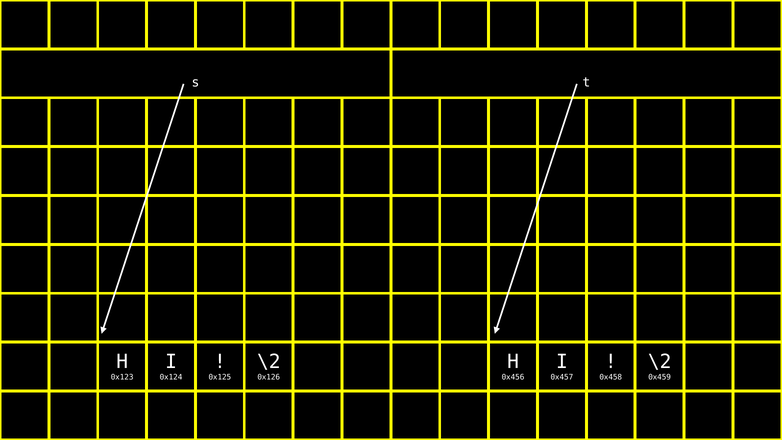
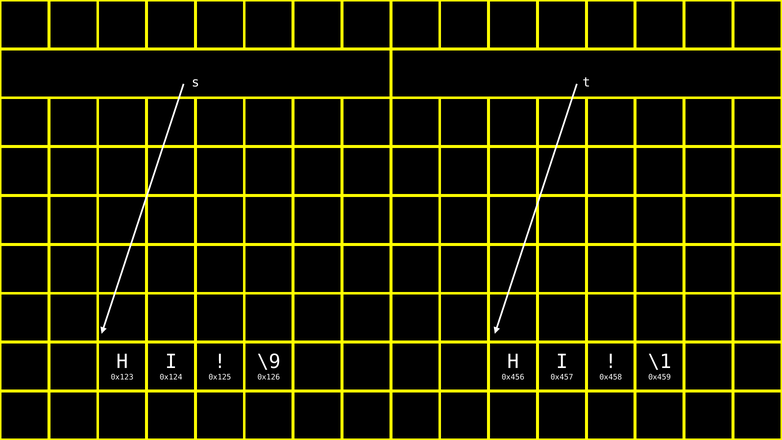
\2 at (269, 361): \2 -> \9
\2 at (660, 361): \2 -> \1
